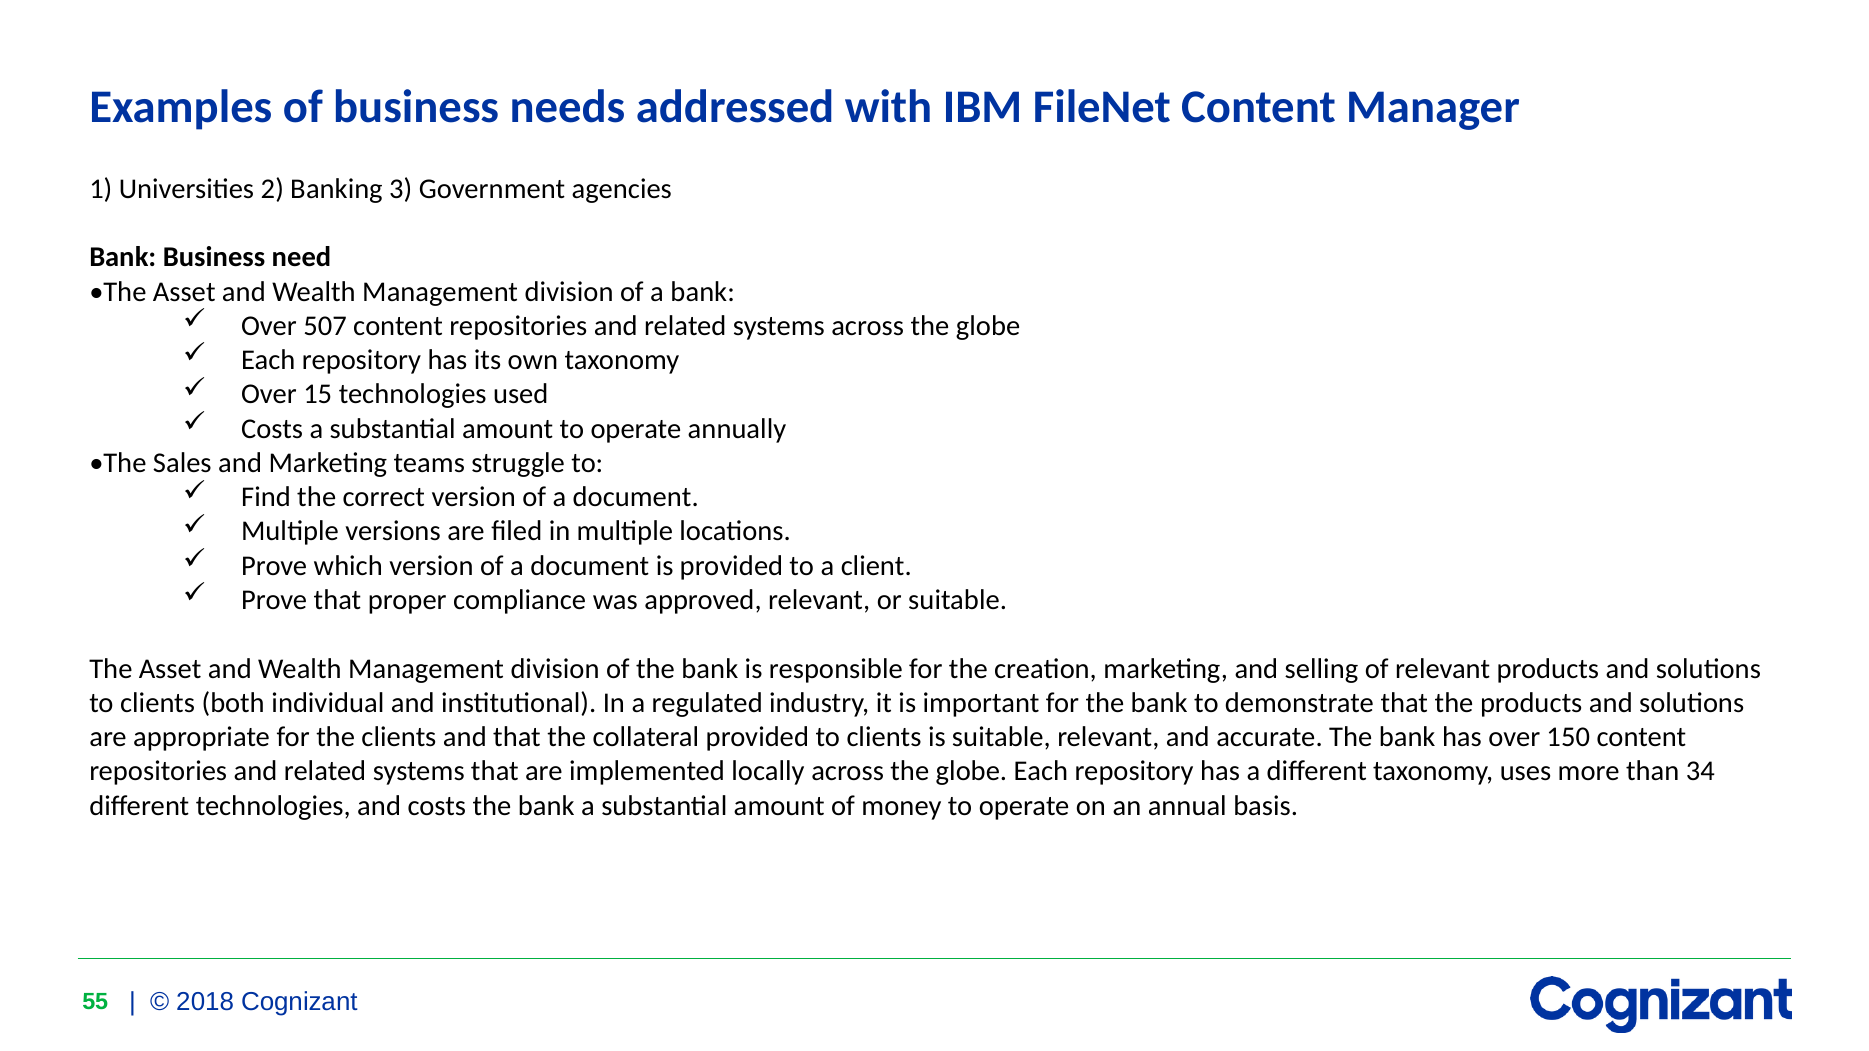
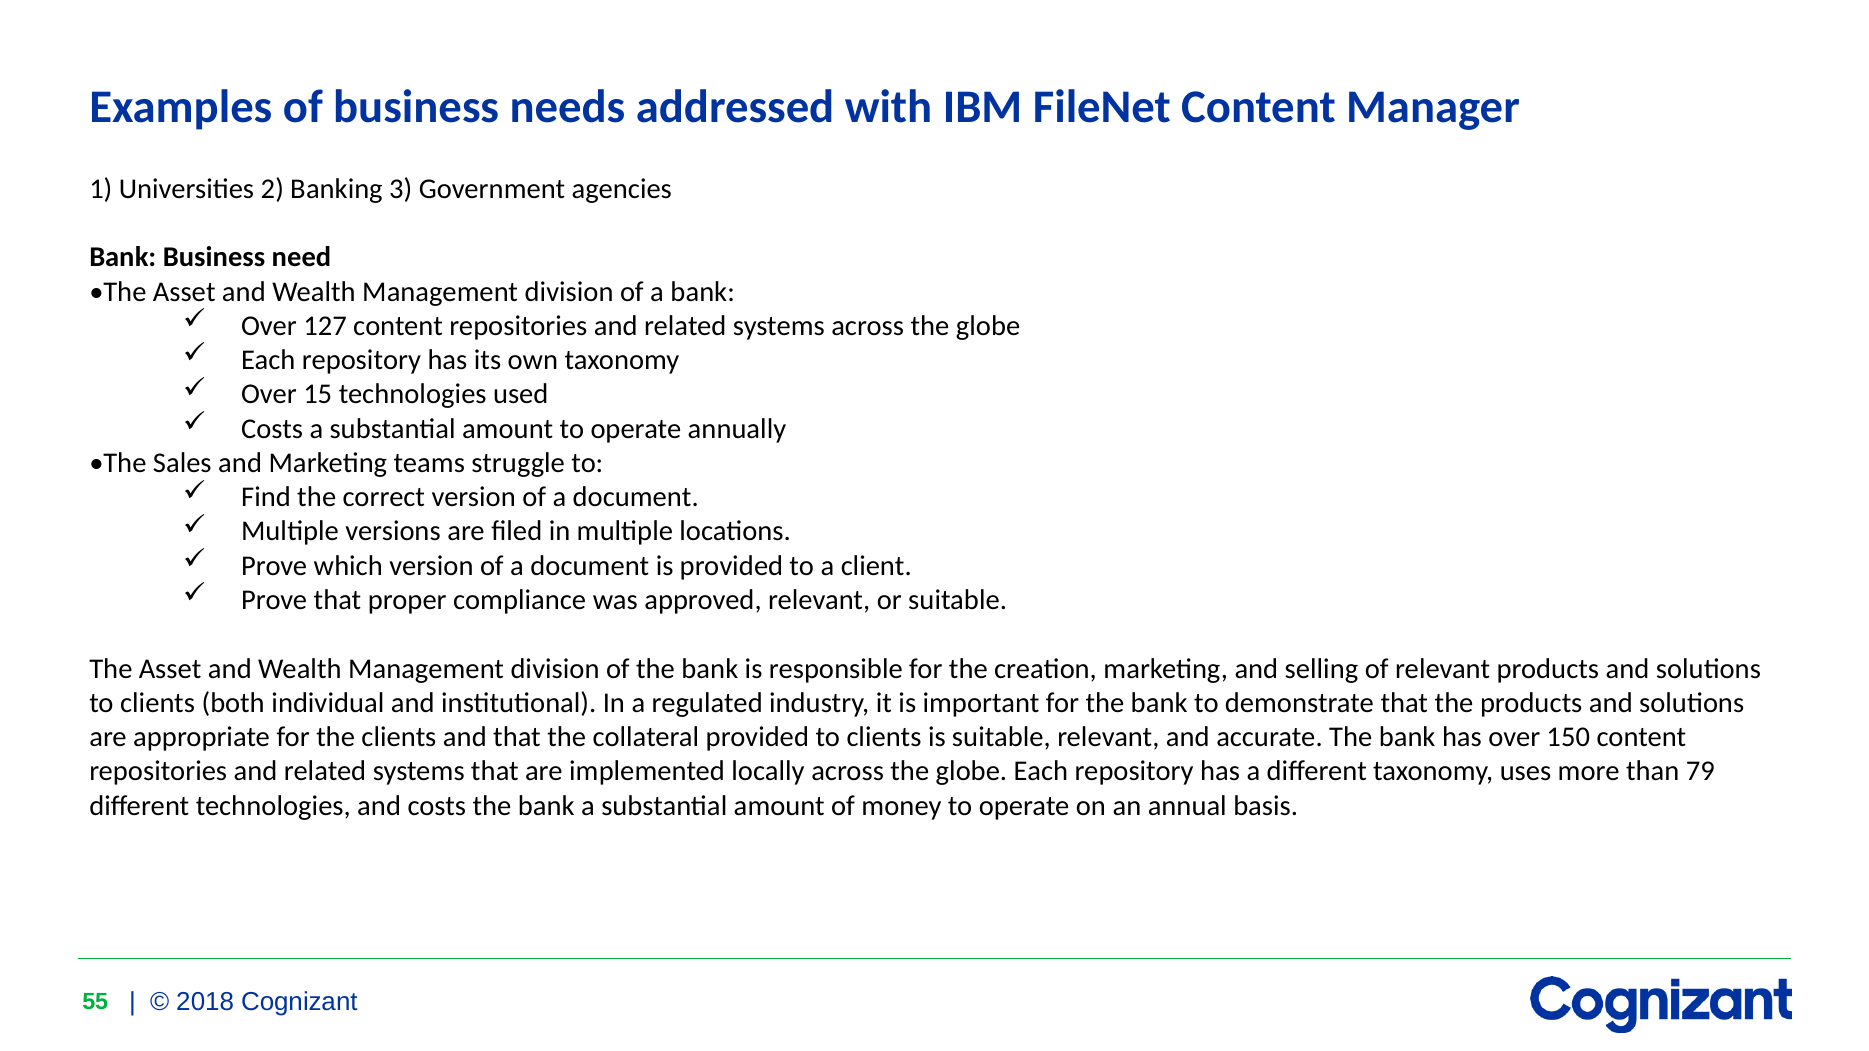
507: 507 -> 127
34: 34 -> 79
